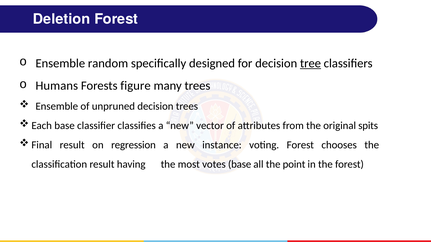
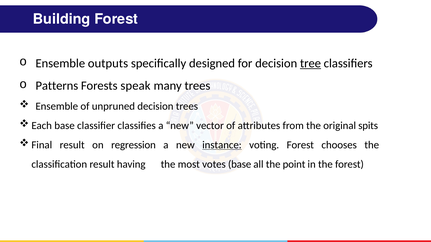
Deletion: Deletion -> Building
random: random -> outputs
Humans: Humans -> Patterns
figure: figure -> speak
instance underline: none -> present
